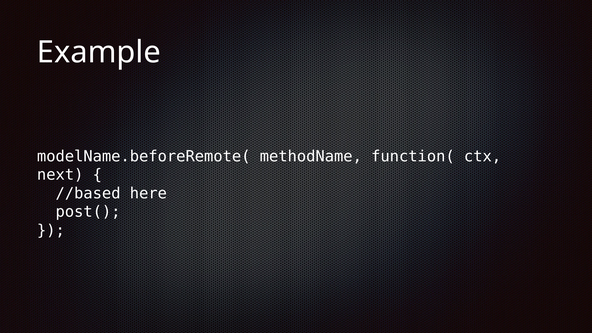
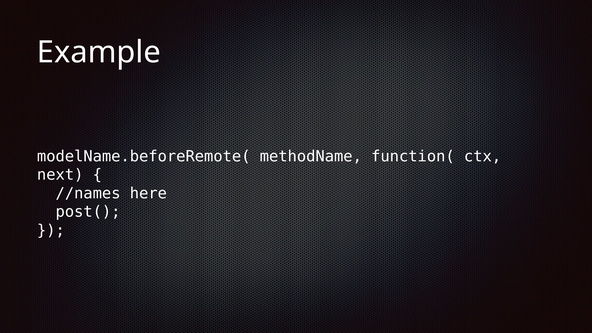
//based: //based -> //names
